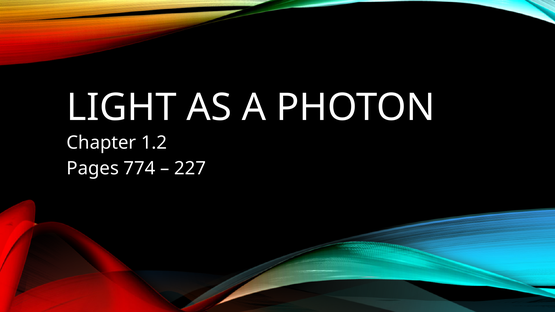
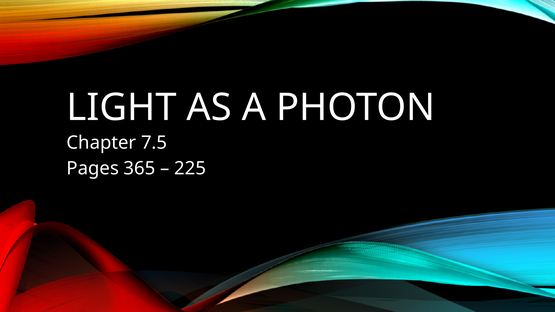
1.2: 1.2 -> 7.5
774: 774 -> 365
227: 227 -> 225
